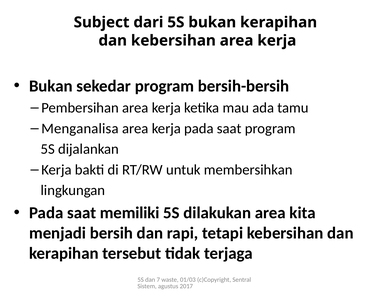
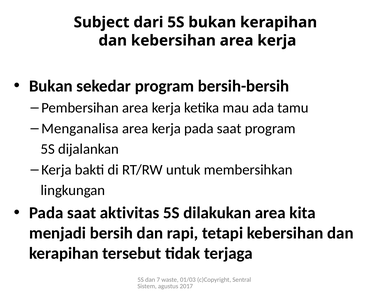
memiliki: memiliki -> aktivitas
